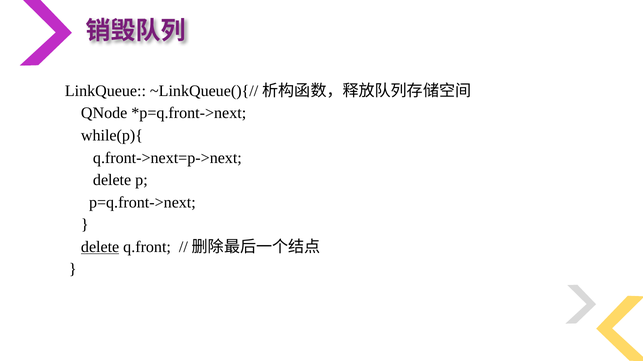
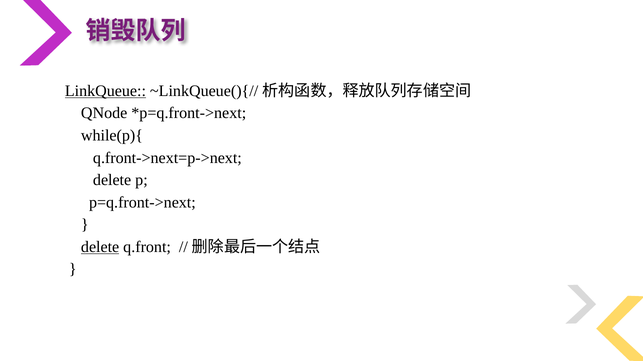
LinkQueue underline: none -> present
